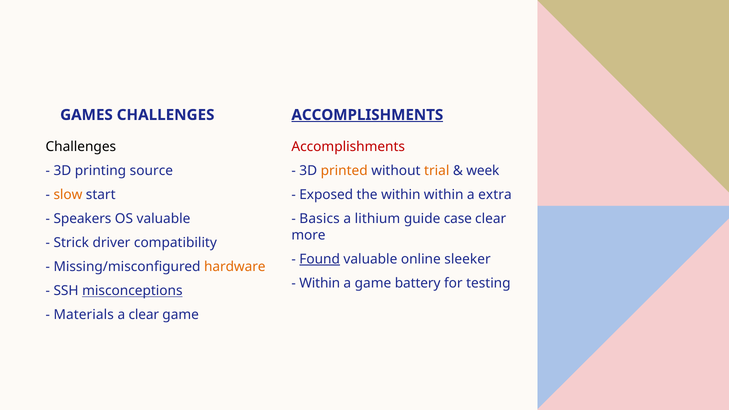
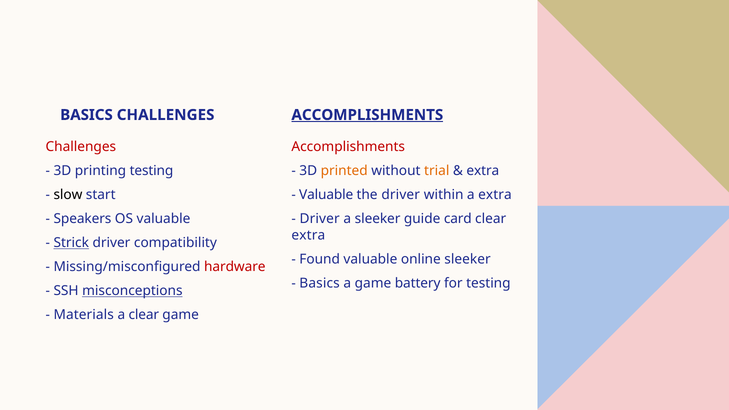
GAMES at (86, 115): GAMES -> BASICS
Challenges at (81, 147) colour: black -> red
printing source: source -> testing
week at (483, 171): week -> extra
slow colour: orange -> black
Exposed at (326, 195): Exposed -> Valuable
the within: within -> driver
Basics at (320, 219): Basics -> Driver
a lithium: lithium -> sleeker
case: case -> card
more at (308, 235): more -> extra
Strick underline: none -> present
Found underline: present -> none
hardware colour: orange -> red
Within at (320, 283): Within -> Basics
